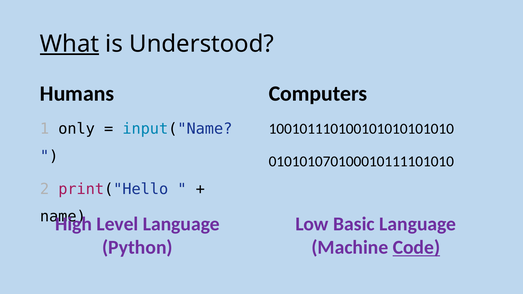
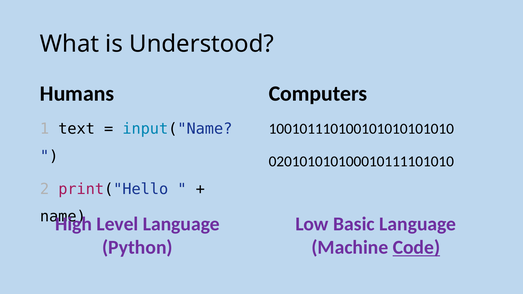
What underline: present -> none
only: only -> text
010101070100010111101010: 010101070100010111101010 -> 020101010100010111101010
